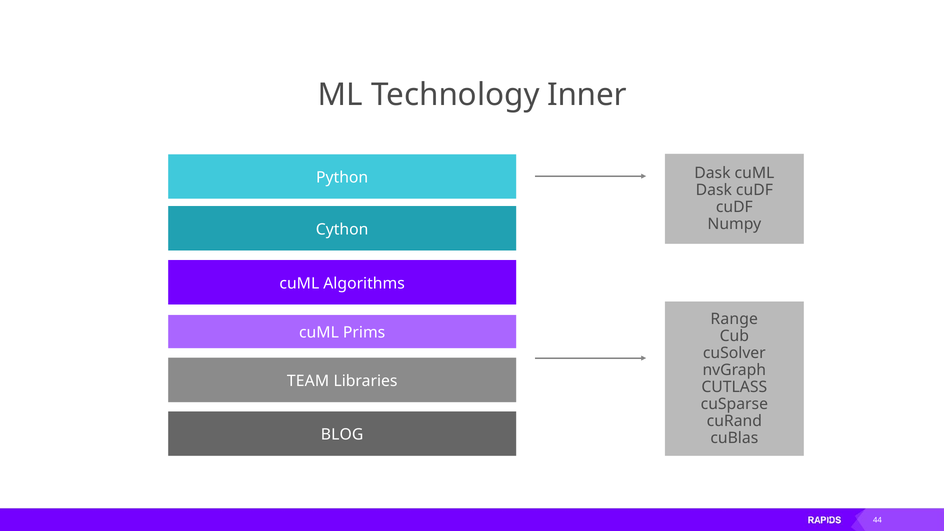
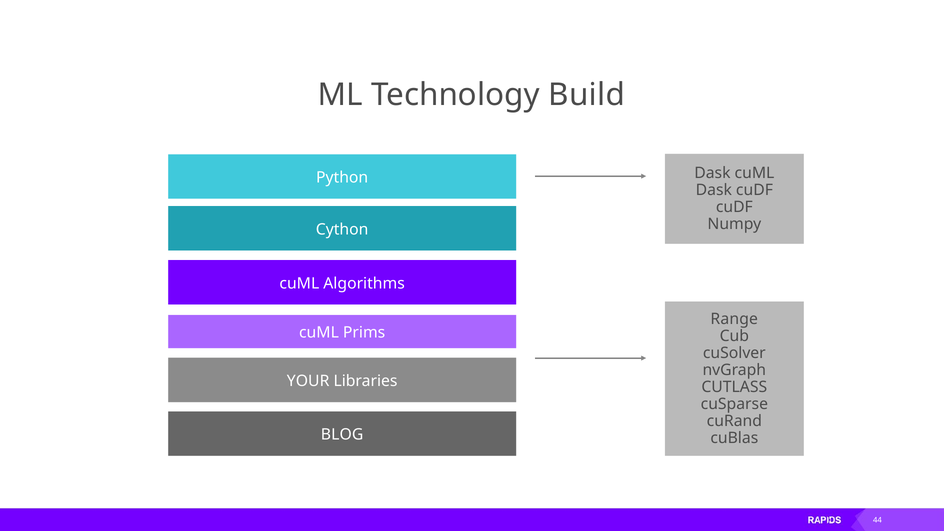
Inner: Inner -> Build
TEAM: TEAM -> YOUR
